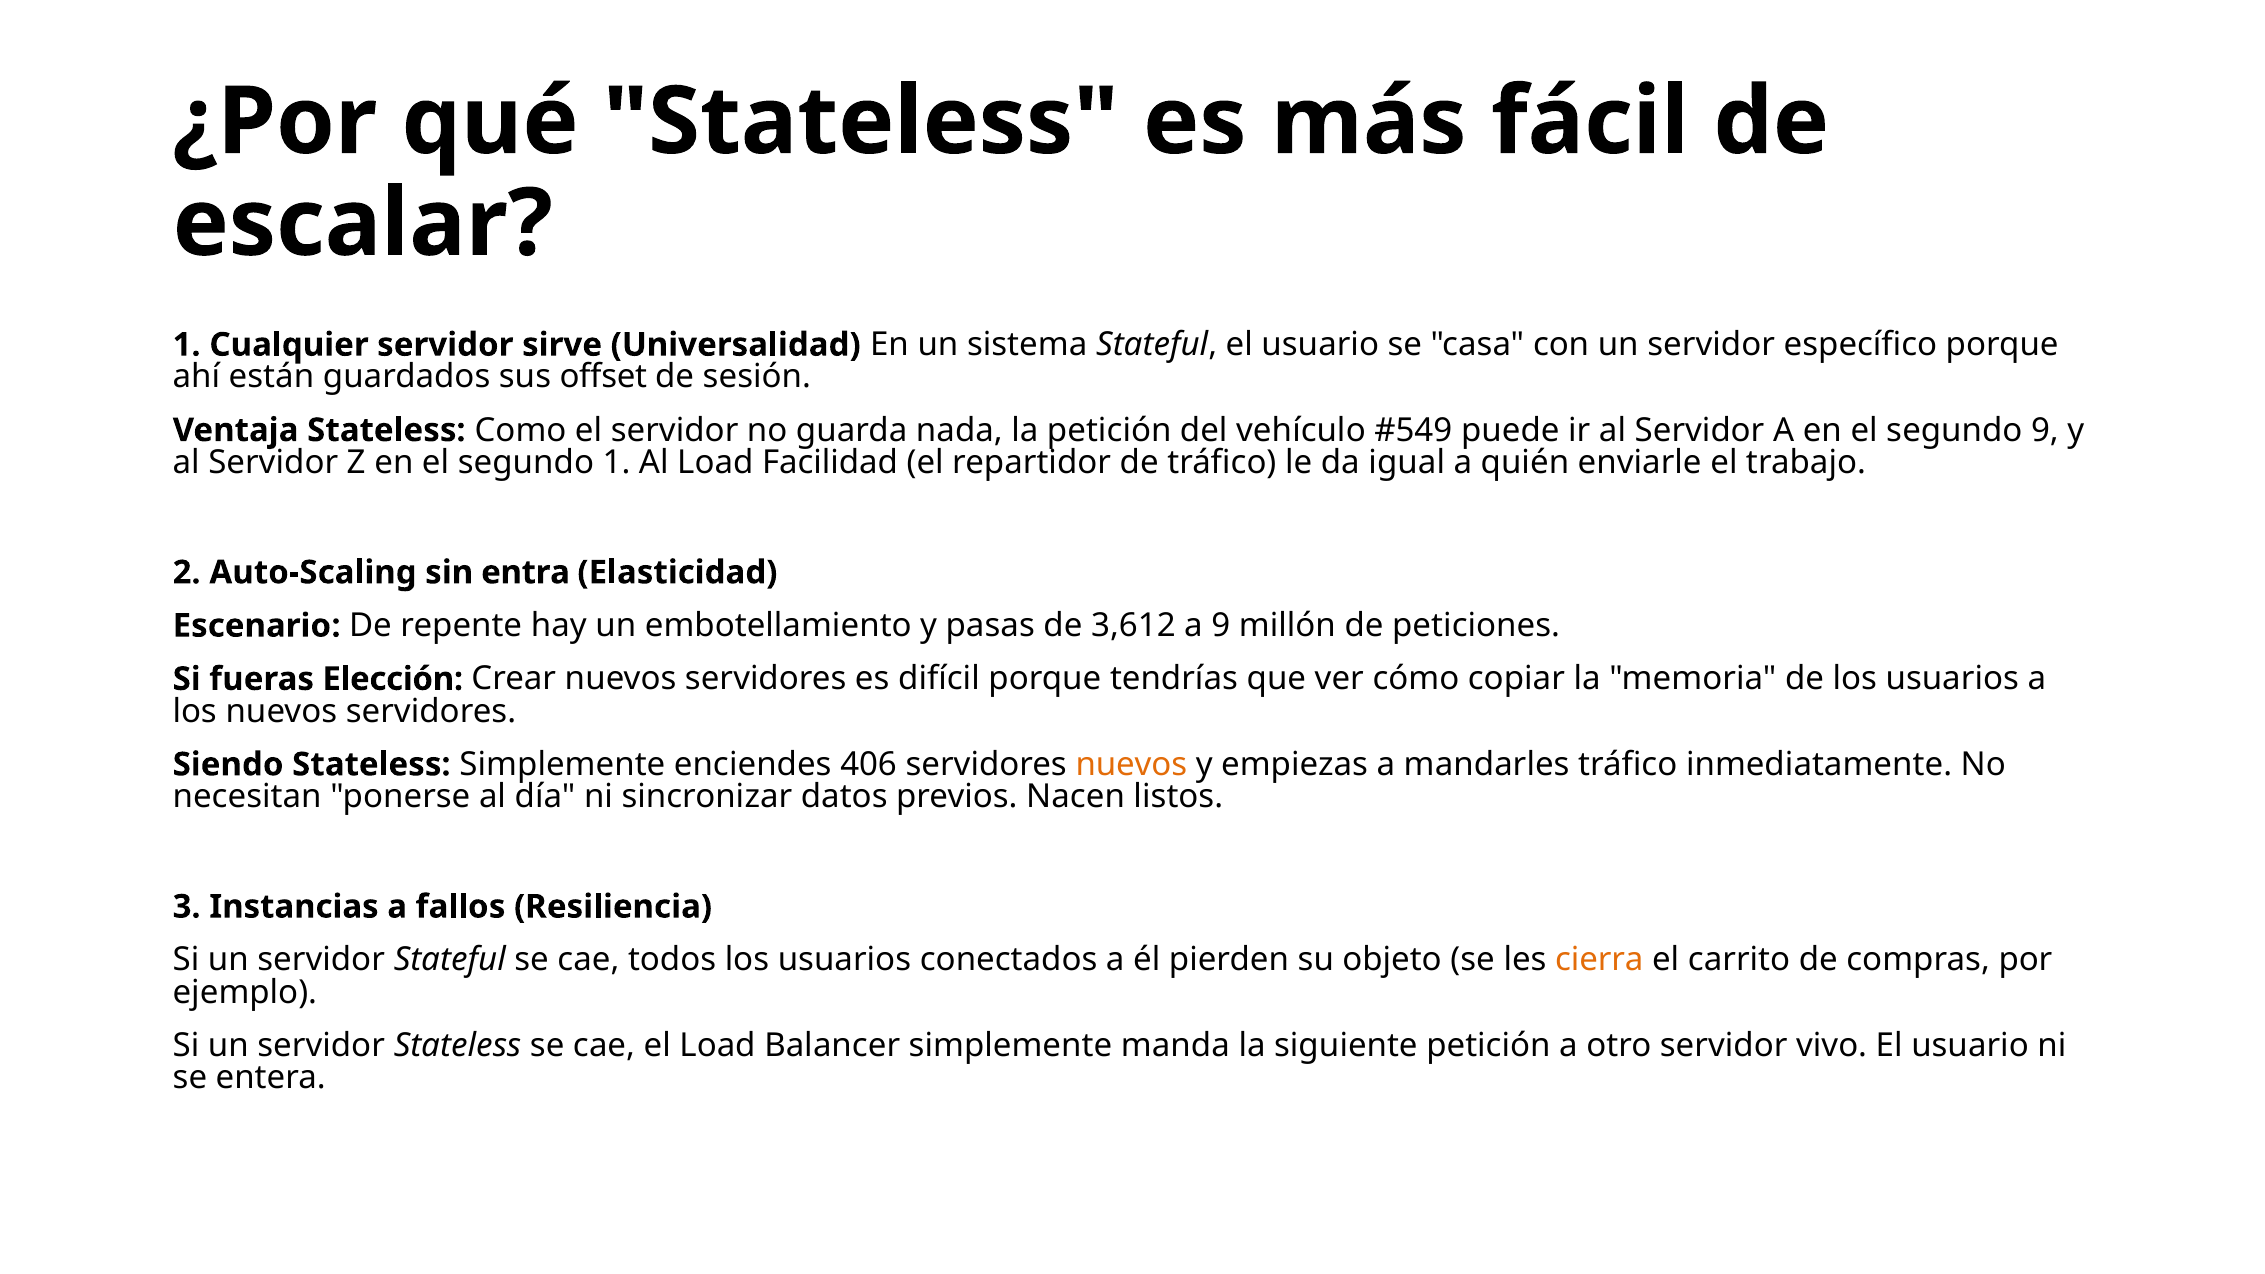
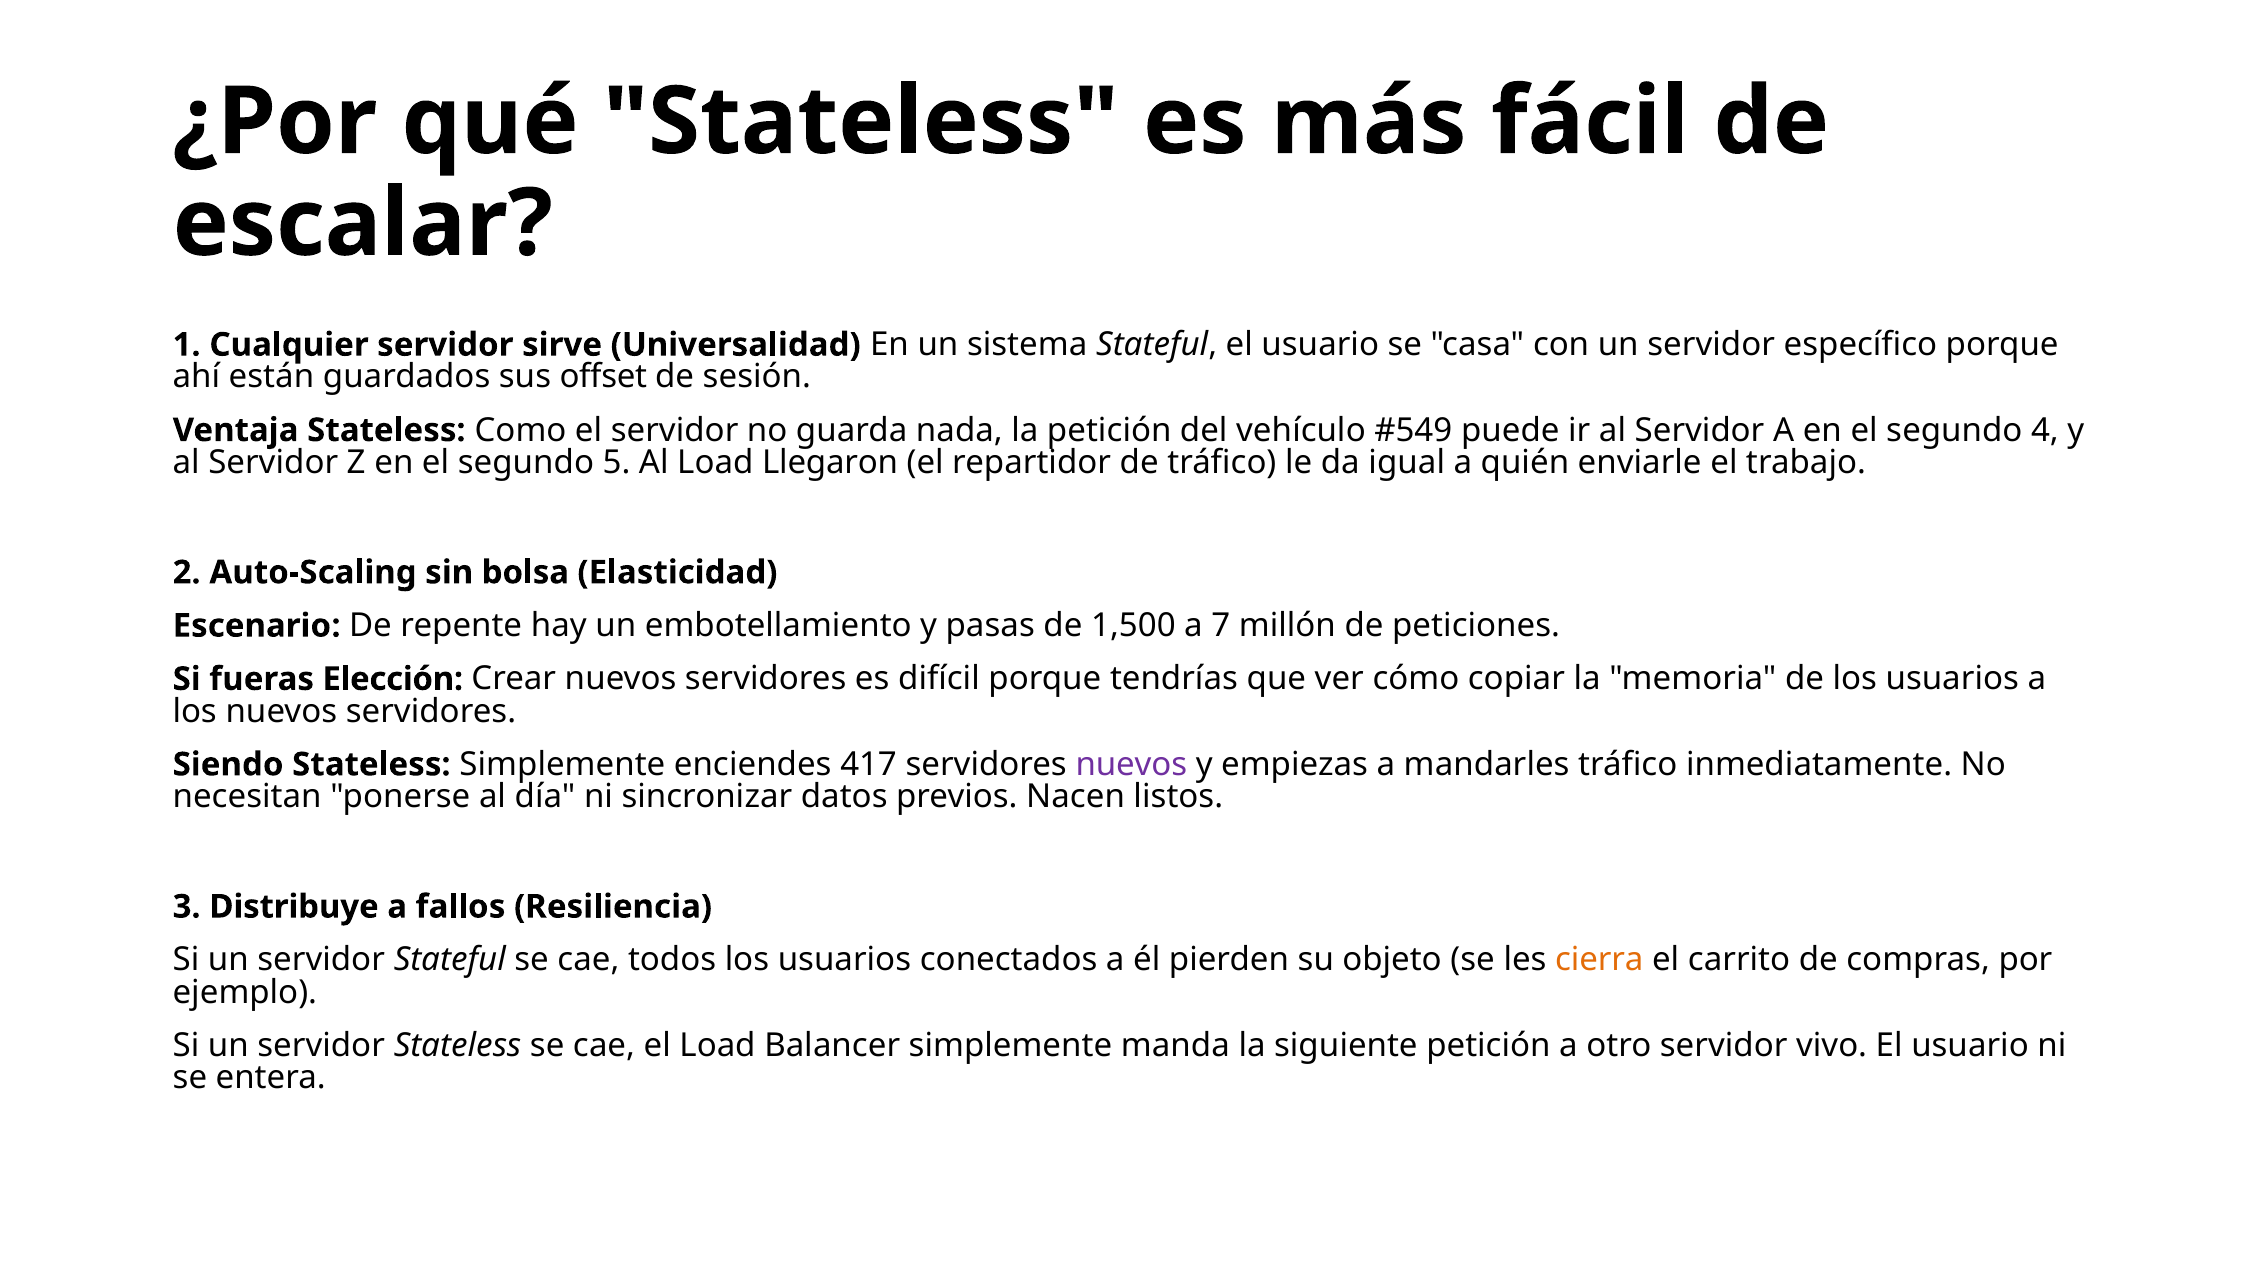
segundo 9: 9 -> 4
segundo 1: 1 -> 5
Facilidad: Facilidad -> Llegaron
entra: entra -> bolsa
3,612: 3,612 -> 1,500
a 9: 9 -> 7
406: 406 -> 417
nuevos at (1131, 764) colour: orange -> purple
Instancias: Instancias -> Distribuye
